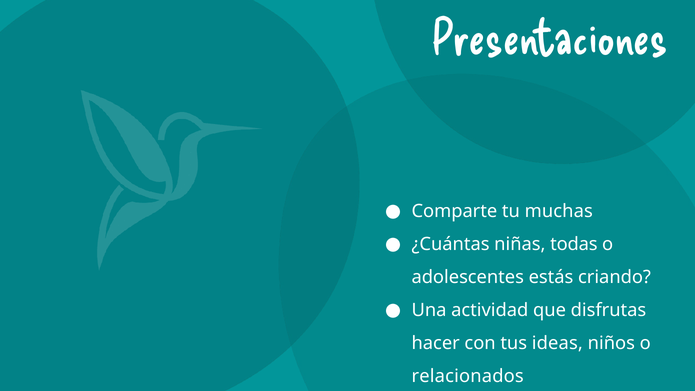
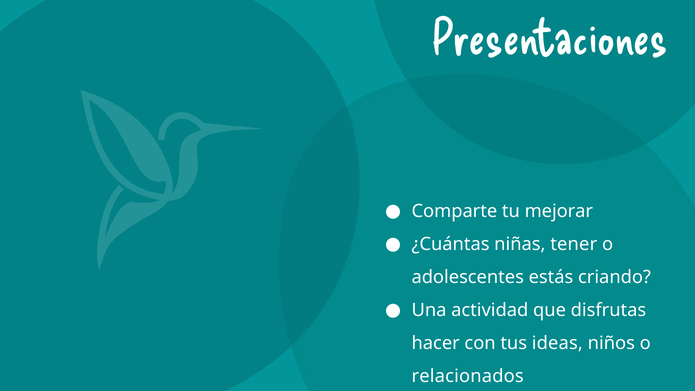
muchas: muchas -> mejorar
todas: todas -> tener
